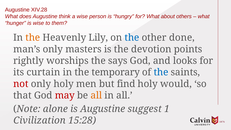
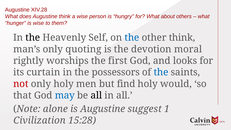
the at (33, 38) colour: orange -> black
Lily: Lily -> Self
other done: done -> think
masters: masters -> quoting
points: points -> moral
says: says -> first
temporary: temporary -> possessors
may colour: red -> blue
all at (96, 95) colour: orange -> black
